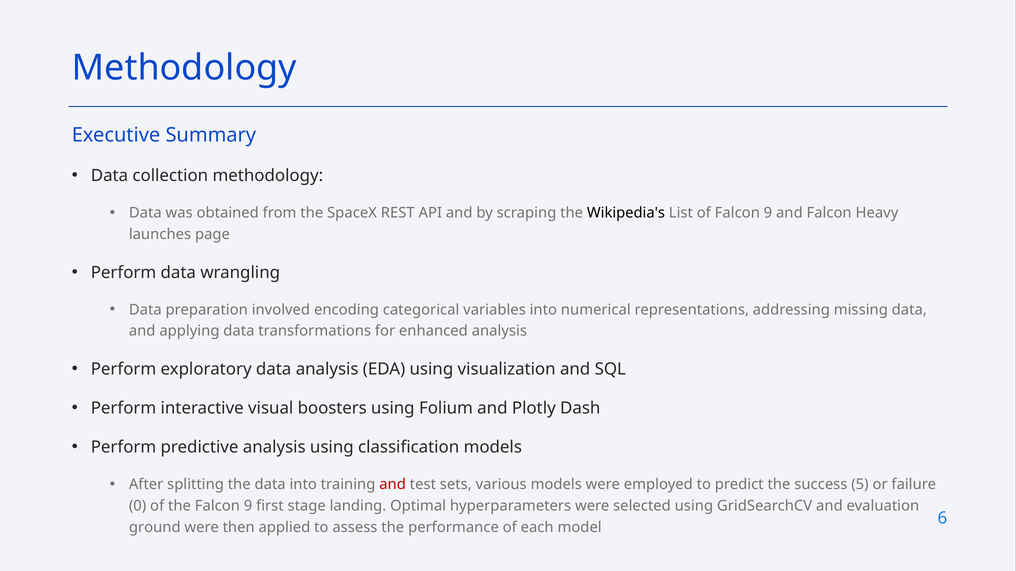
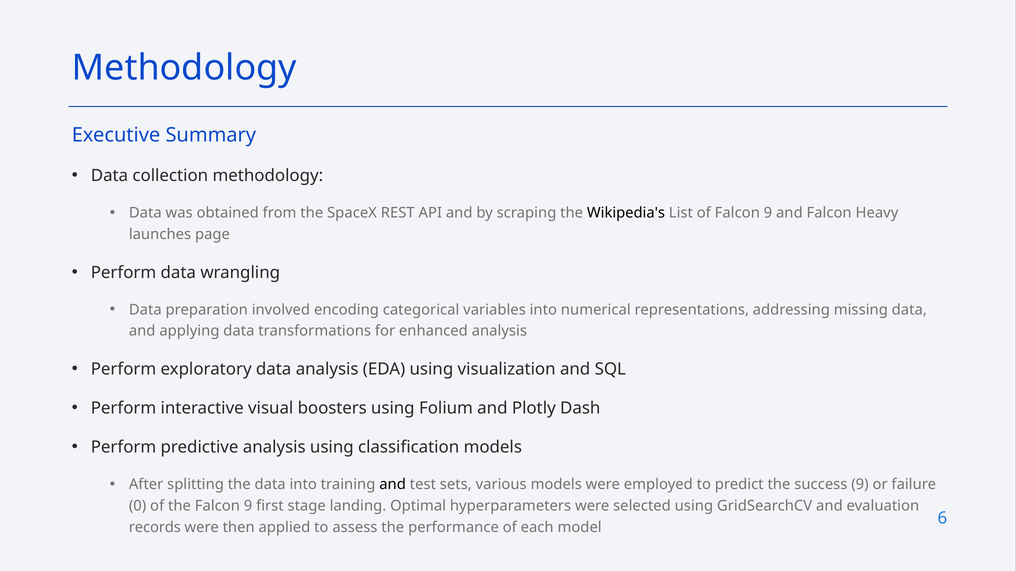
and at (393, 485) colour: red -> black
success 5: 5 -> 9
ground: ground -> records
